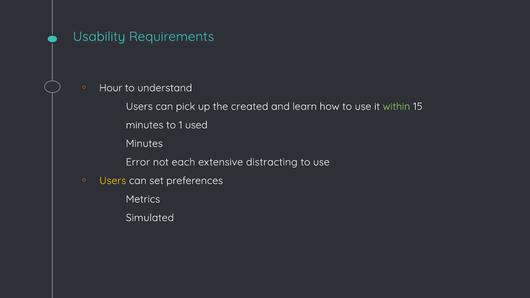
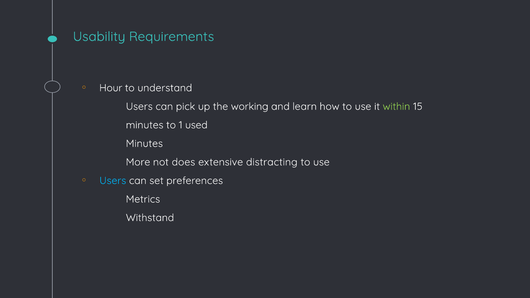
created: created -> working
Error: Error -> More
each: each -> does
Users at (113, 181) colour: yellow -> light blue
Simulated: Simulated -> Withstand
